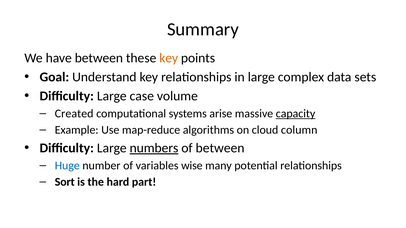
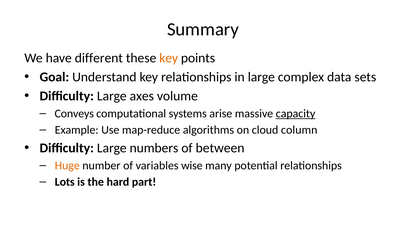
have between: between -> different
case: case -> axes
Created: Created -> Conveys
numbers underline: present -> none
Huge colour: blue -> orange
Sort: Sort -> Lots
